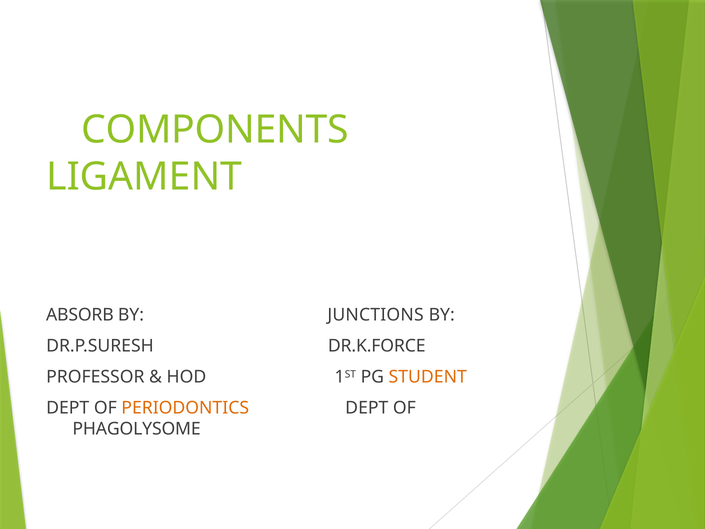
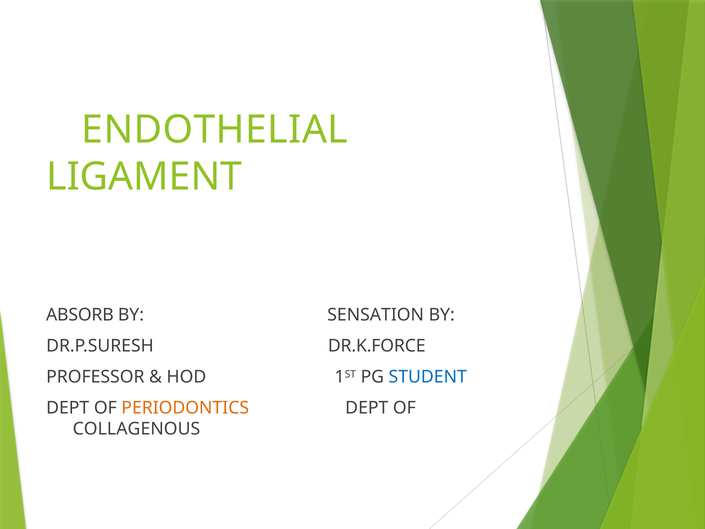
COMPONENTS: COMPONENTS -> ENDOTHELIAL
JUNCTIONS: JUNCTIONS -> SENSATION
STUDENT colour: orange -> blue
PHAGOLYSOME: PHAGOLYSOME -> COLLAGENOUS
